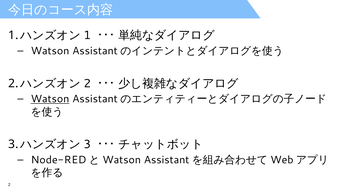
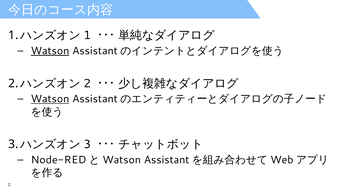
Watson at (50, 51) underline: none -> present
